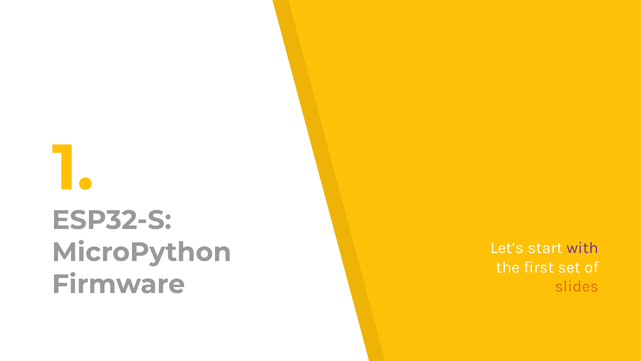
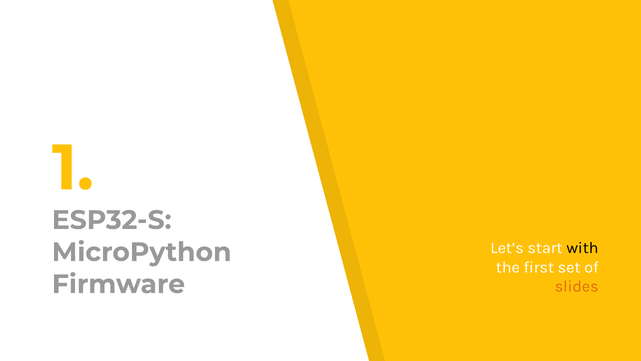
with colour: purple -> black
